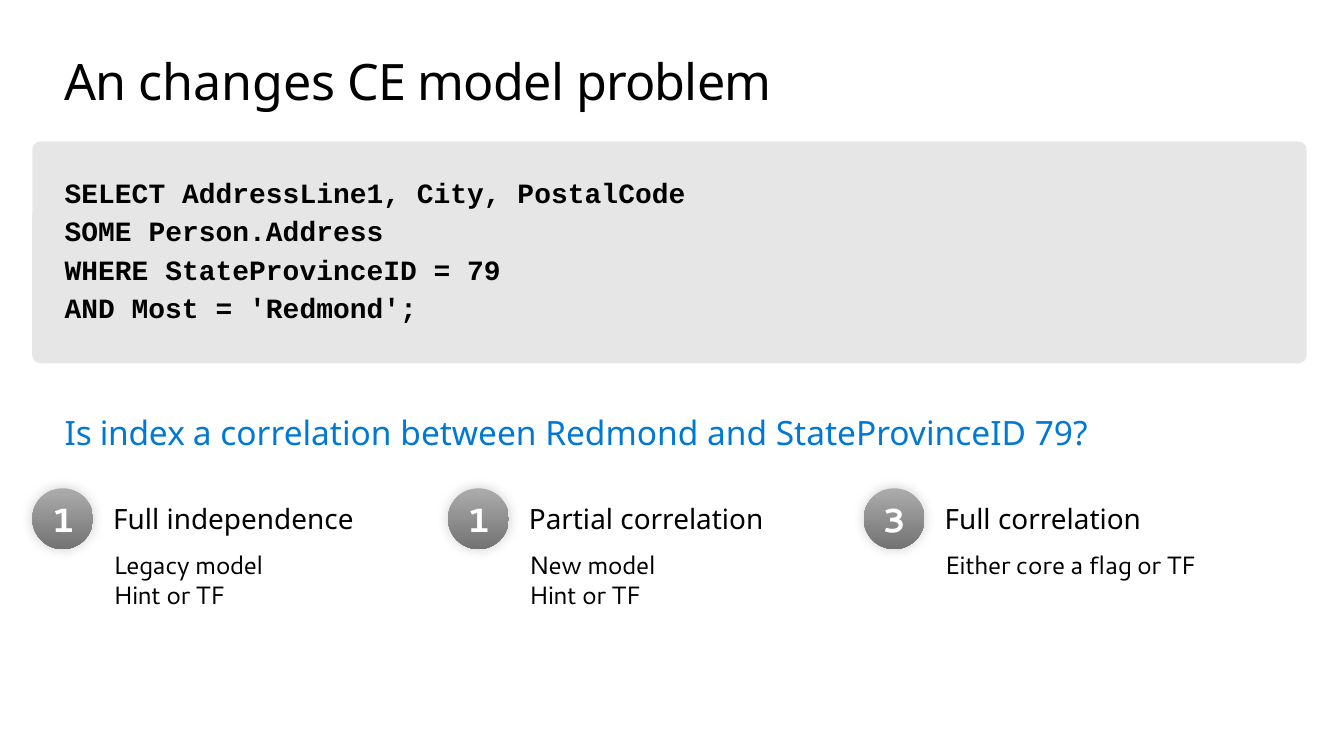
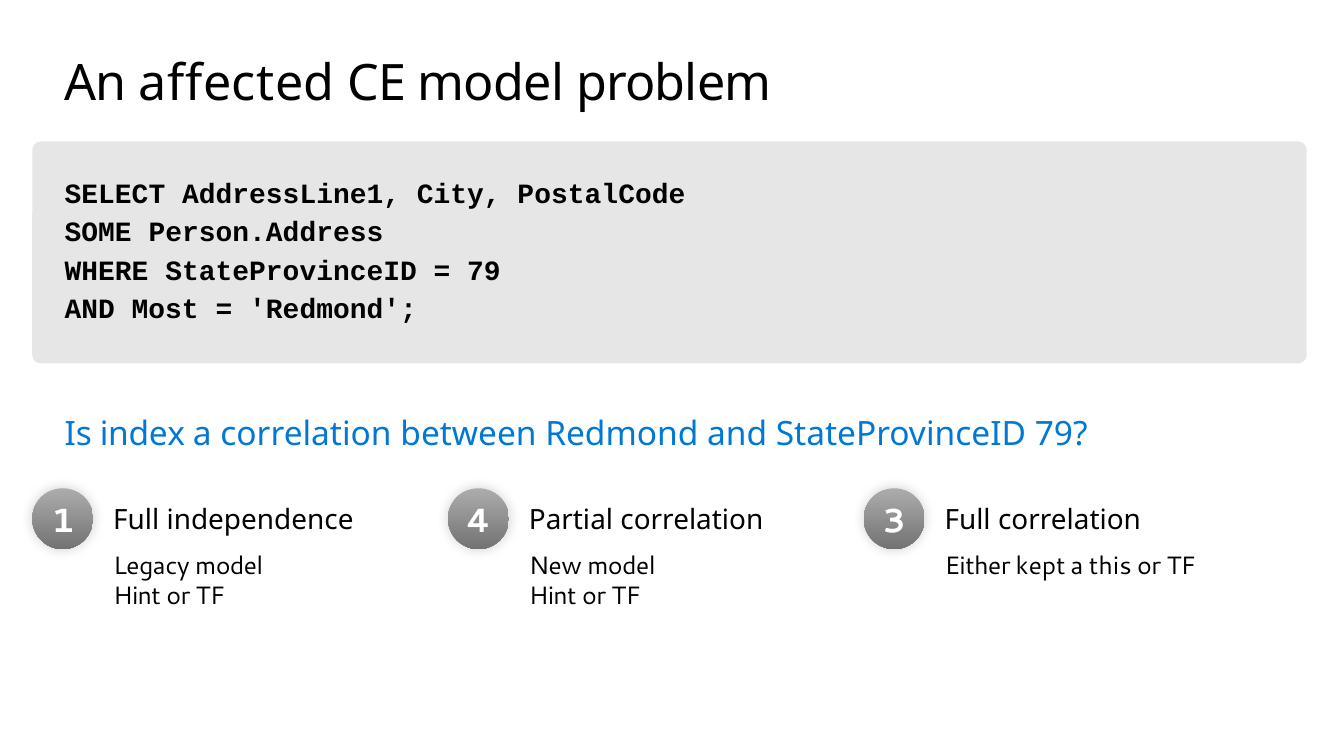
changes: changes -> affected
1 1: 1 -> 4
core: core -> kept
flag: flag -> this
